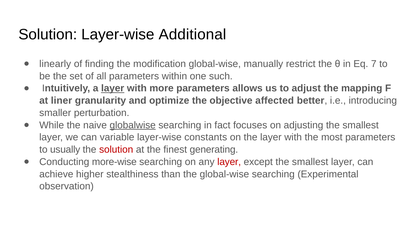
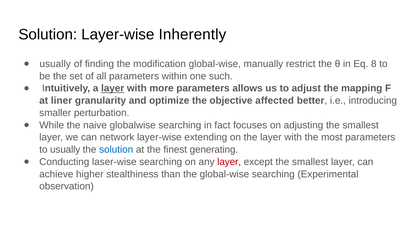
Additional: Additional -> Inherently
linearly at (55, 64): linearly -> usually
7: 7 -> 8
globalwise underline: present -> none
variable: variable -> network
constants: constants -> extending
solution at (116, 150) colour: red -> blue
more-wise: more-wise -> laser-wise
